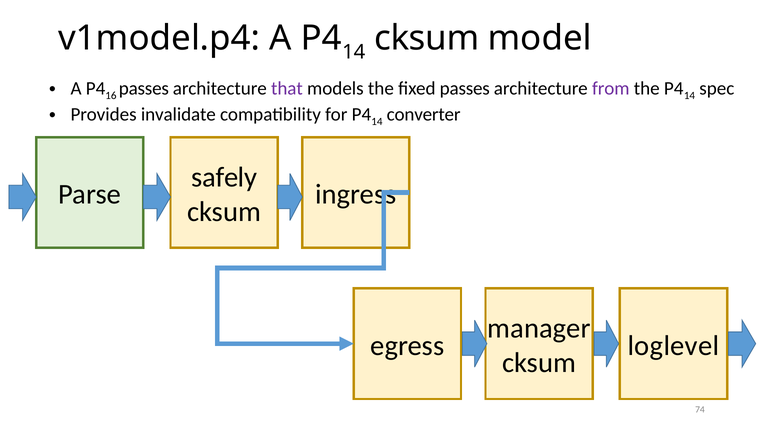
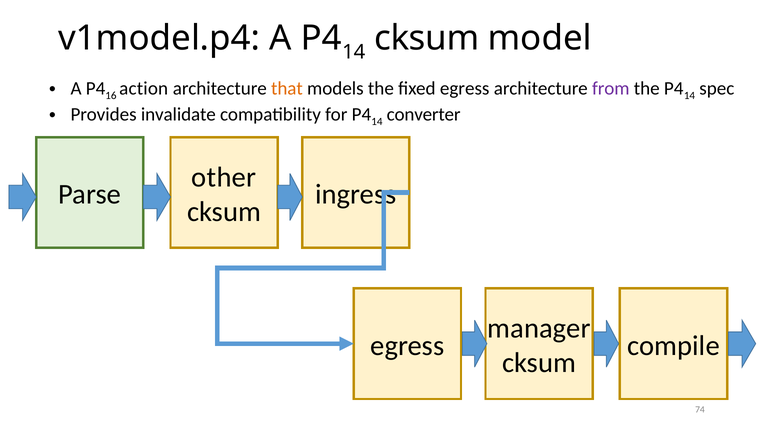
passes at (144, 88): passes -> action
that colour: purple -> orange
fixed passes: passes -> egress
safely: safely -> other
loglevel: loglevel -> compile
